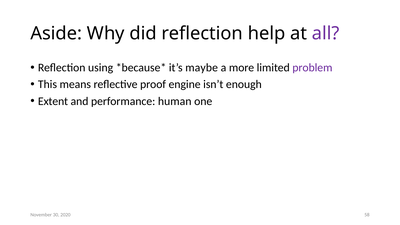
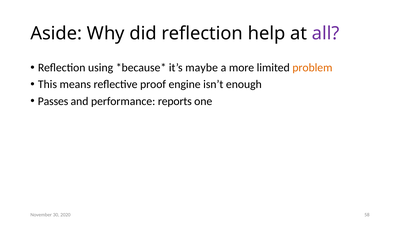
problem colour: purple -> orange
Extent: Extent -> Passes
human: human -> reports
